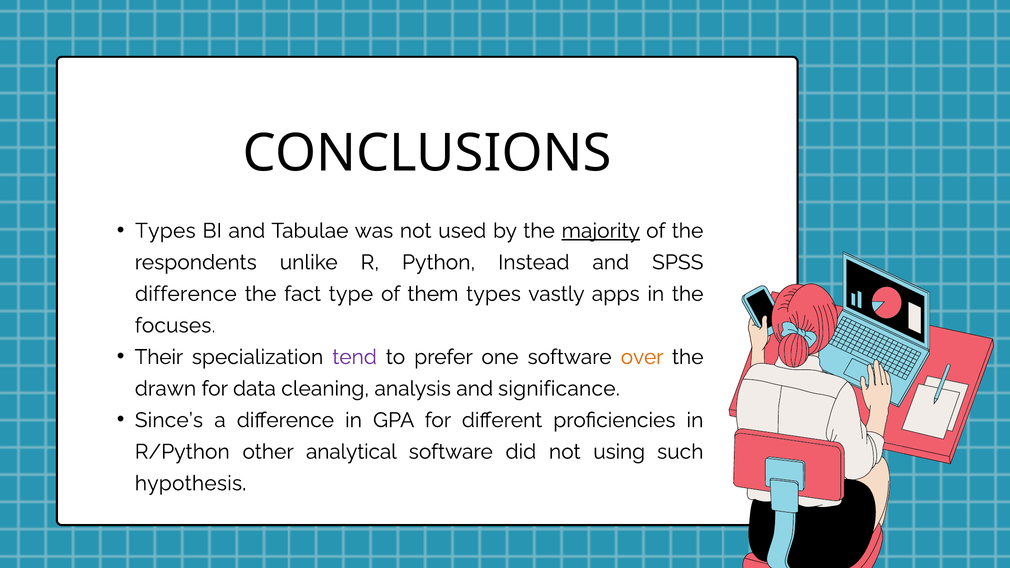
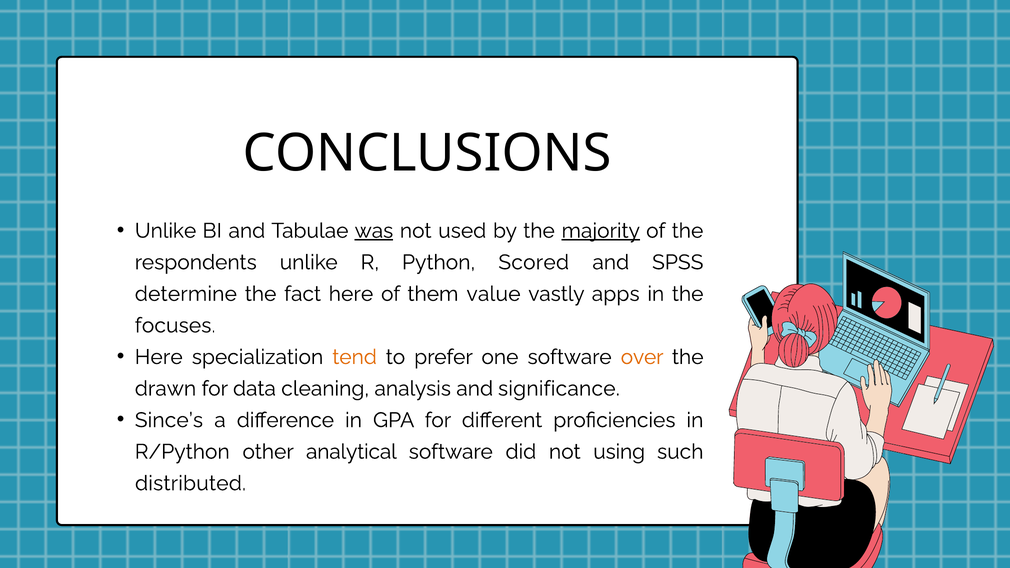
Types at (165, 231): Types -> Unlike
was underline: none -> present
Instead: Instead -> Scored
difference at (186, 294): difference -> determine
fact type: type -> here
them types: types -> value
Their at (159, 357): Their -> Here
tend colour: purple -> orange
hypothesis: hypothesis -> distributed
